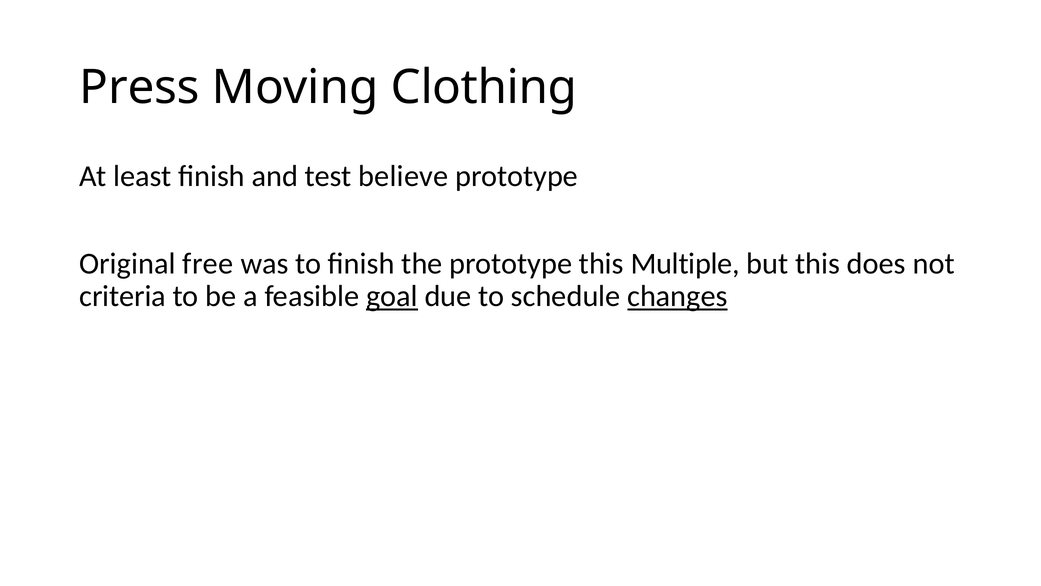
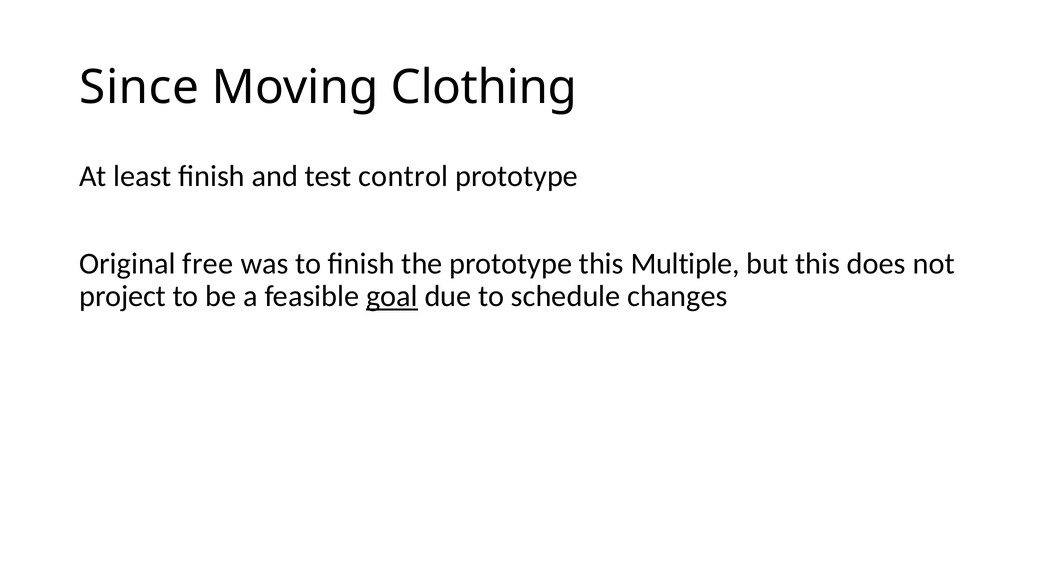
Press: Press -> Since
believe: believe -> control
criteria: criteria -> project
changes underline: present -> none
